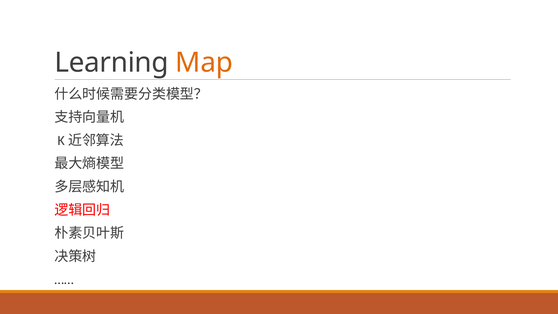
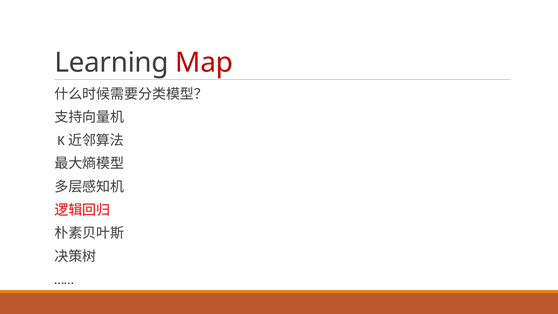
Map colour: orange -> red
